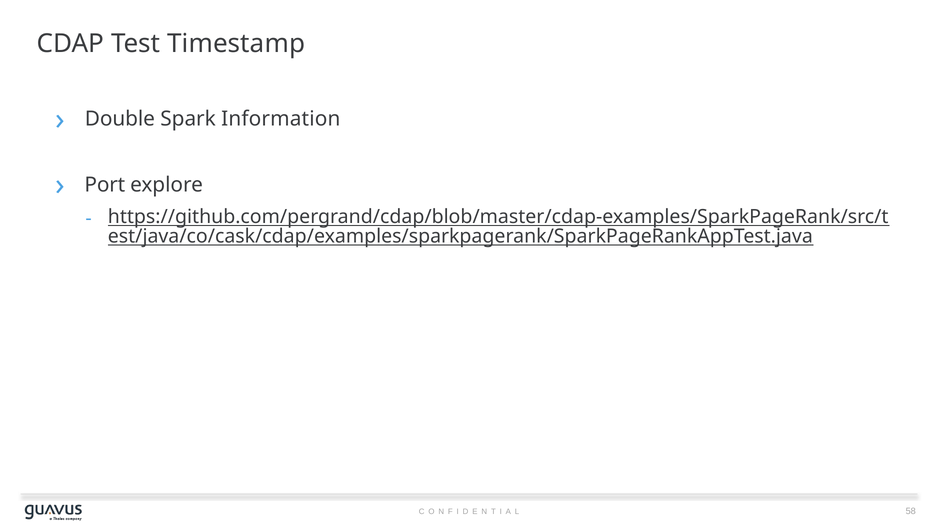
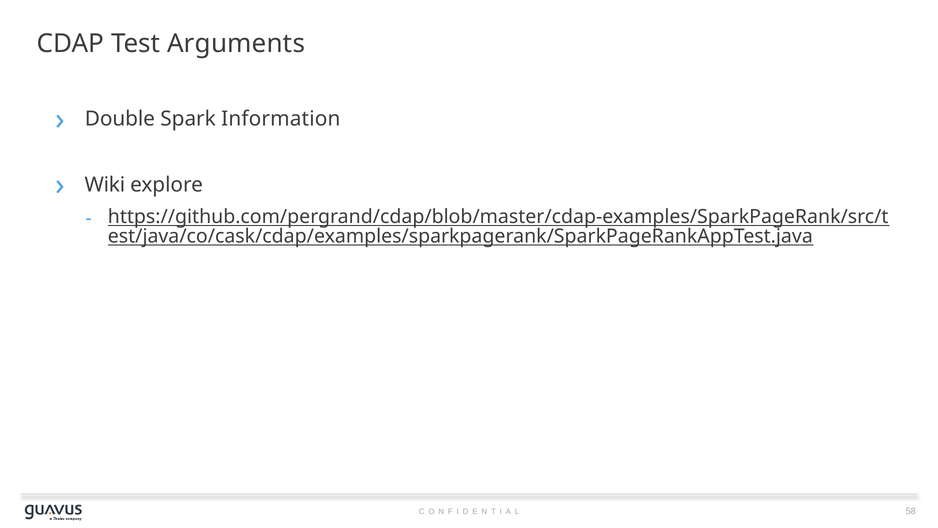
Timestamp: Timestamp -> Arguments
Port: Port -> Wiki
